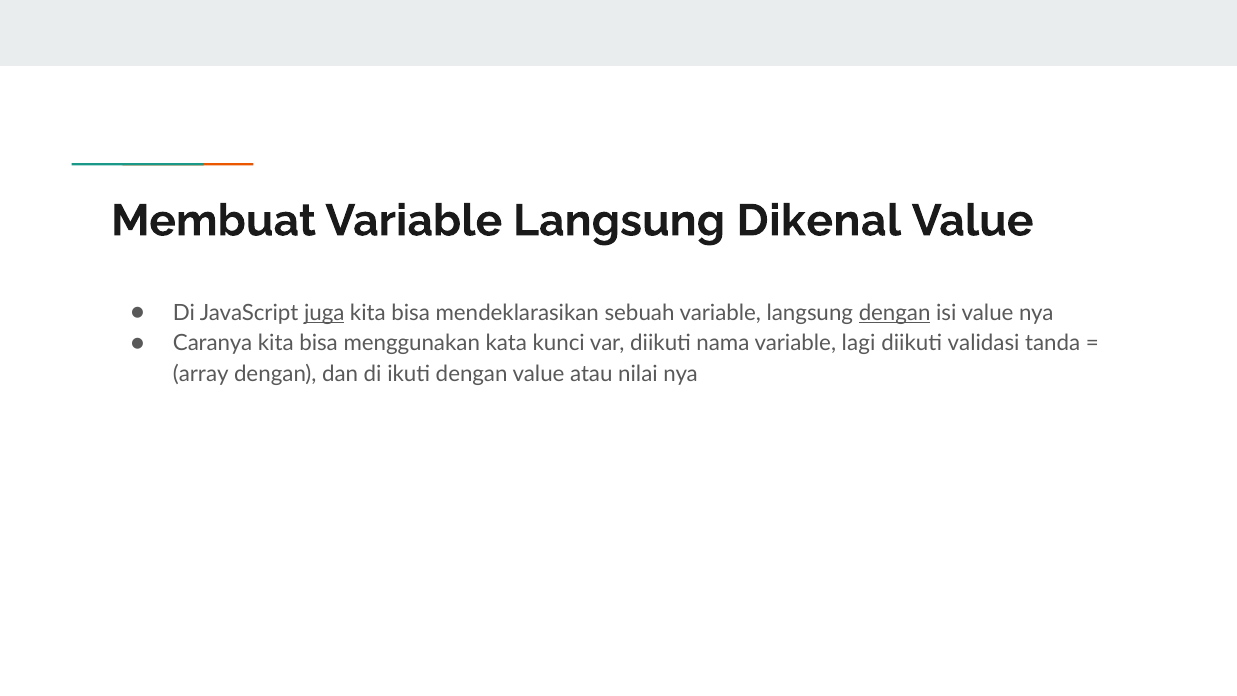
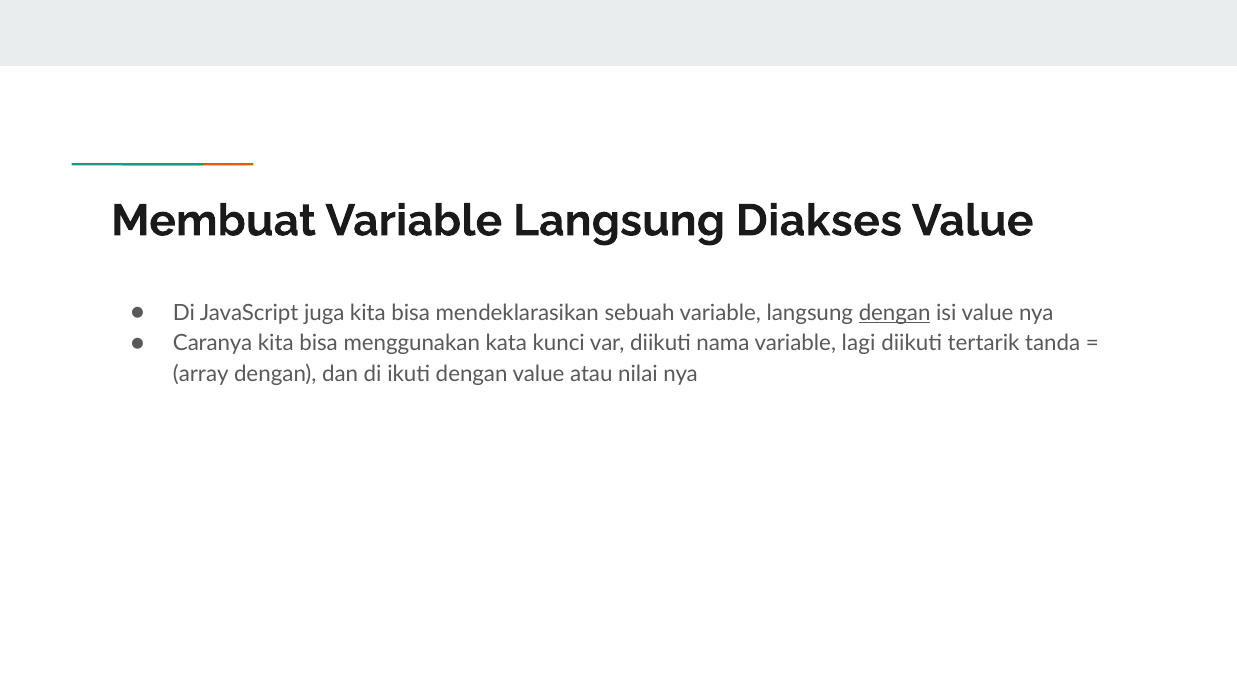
Dikenal: Dikenal -> Diakses
juga underline: present -> none
validasi: validasi -> tertarik
